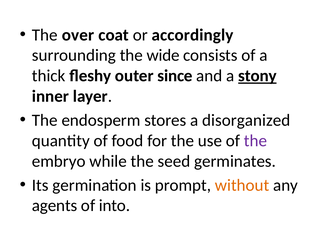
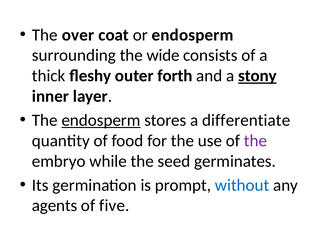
or accordingly: accordingly -> endosperm
since: since -> forth
endosperm at (101, 120) underline: none -> present
disorganized: disorganized -> differentiate
without colour: orange -> blue
into: into -> five
